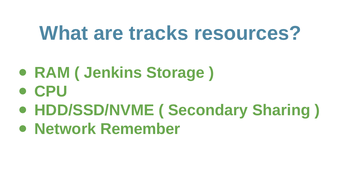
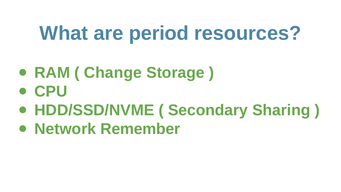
tracks: tracks -> period
Jenkins: Jenkins -> Change
